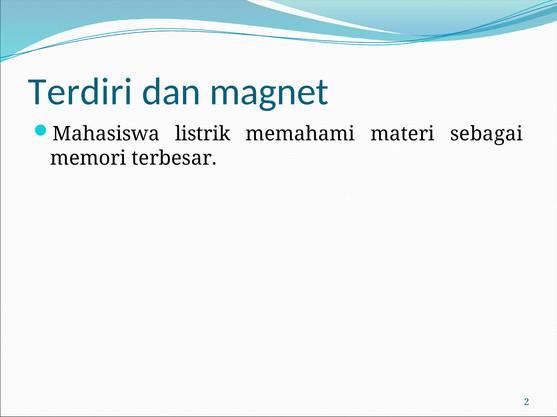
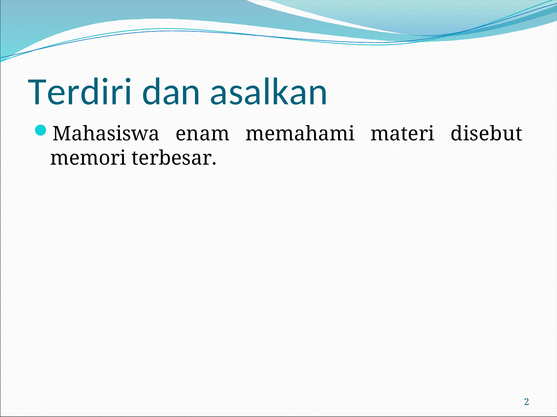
magnet: magnet -> asalkan
listrik: listrik -> enam
sebagai: sebagai -> disebut
